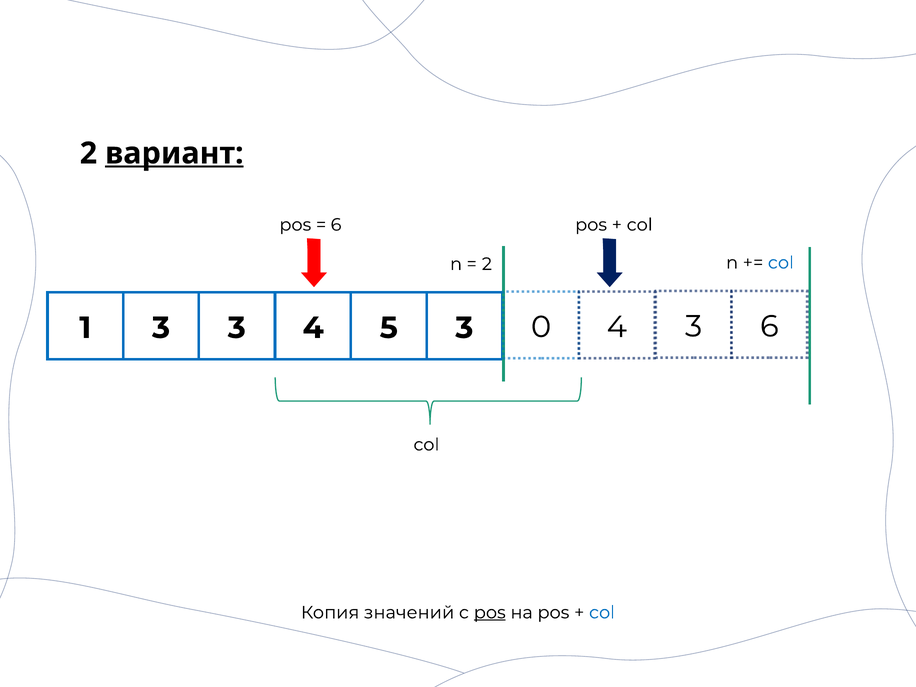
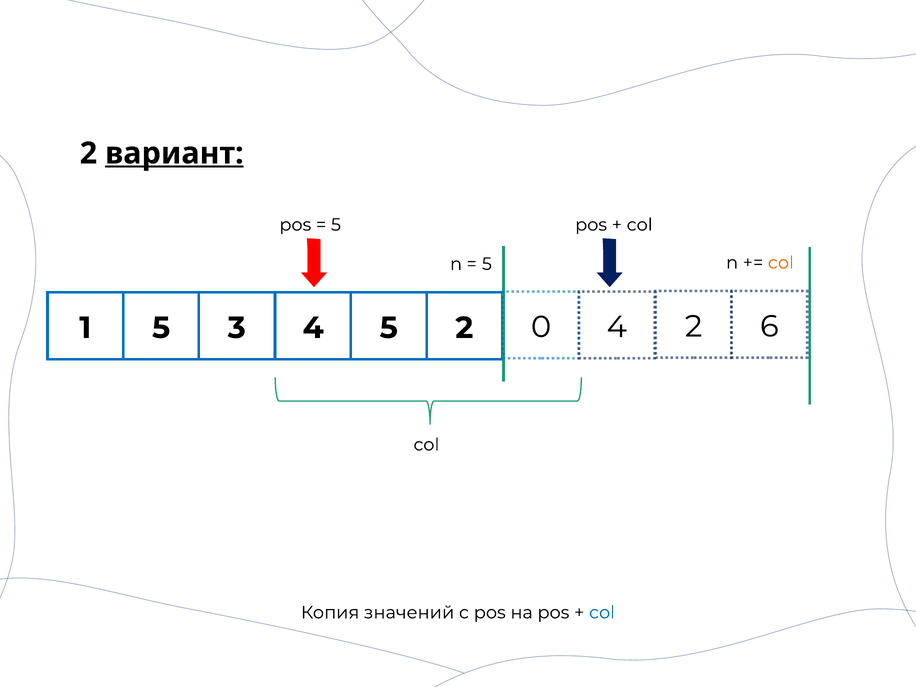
6 at (336, 225): 6 -> 5
col at (781, 263) colour: blue -> orange
2 at (487, 264): 2 -> 5
4 3: 3 -> 2
1 3: 3 -> 5
4 5 3: 3 -> 2
pos at (490, 613) underline: present -> none
